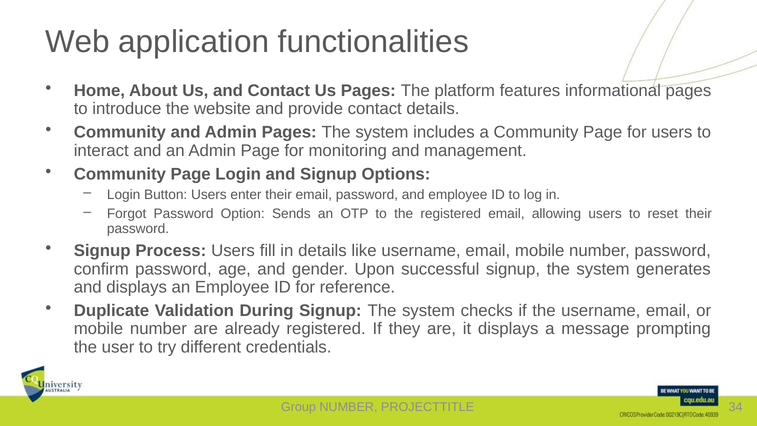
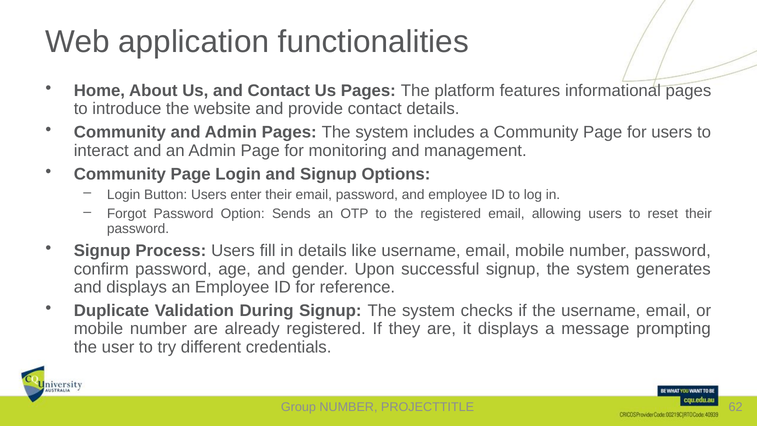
34: 34 -> 62
